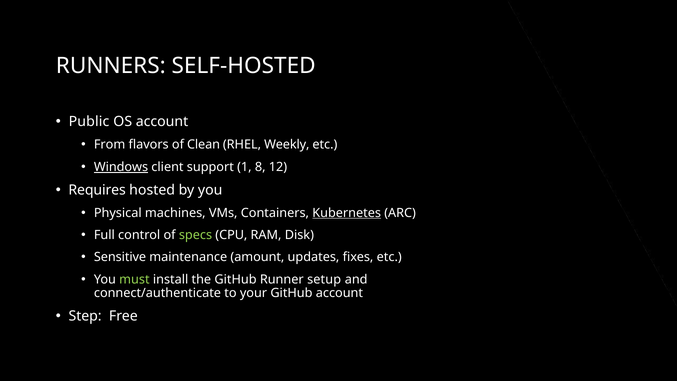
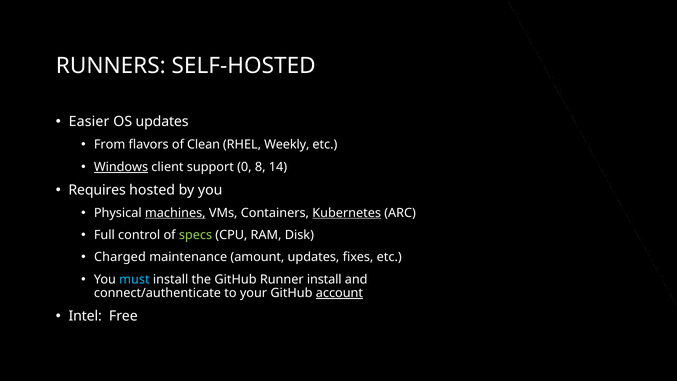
Public: Public -> Easier
OS account: account -> updates
1: 1 -> 0
12: 12 -> 14
machines underline: none -> present
Sensitive: Sensitive -> Charged
must colour: light green -> light blue
Runner setup: setup -> install
account at (339, 293) underline: none -> present
Step: Step -> Intel
